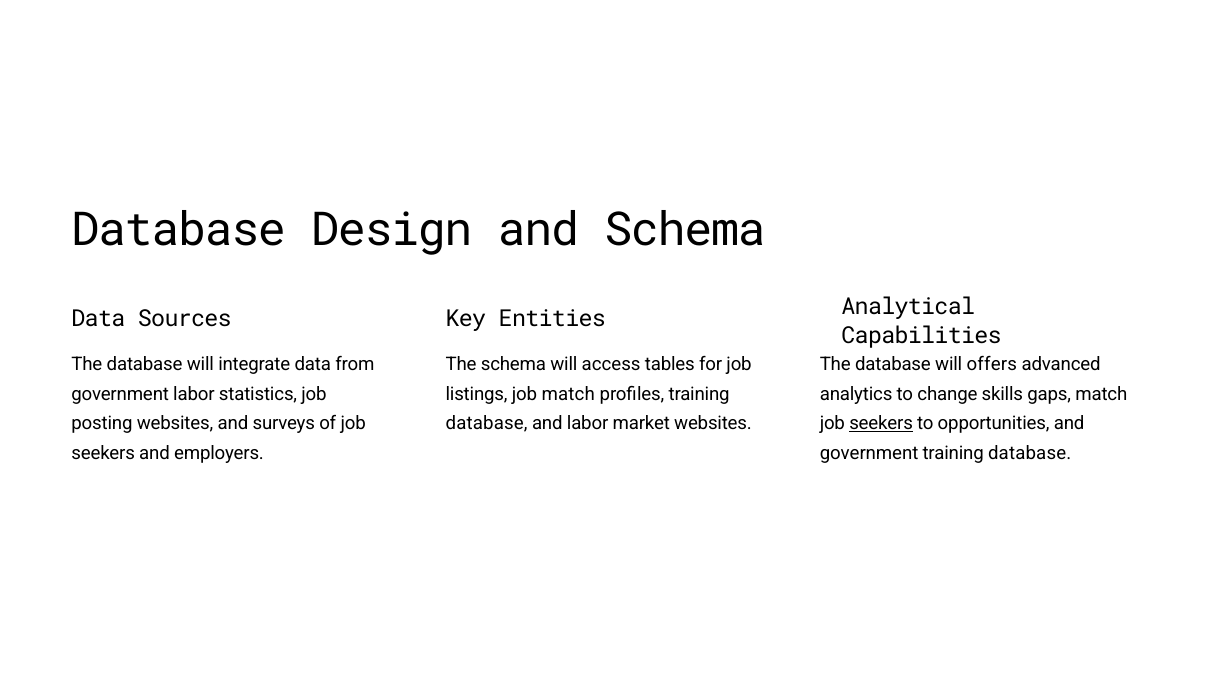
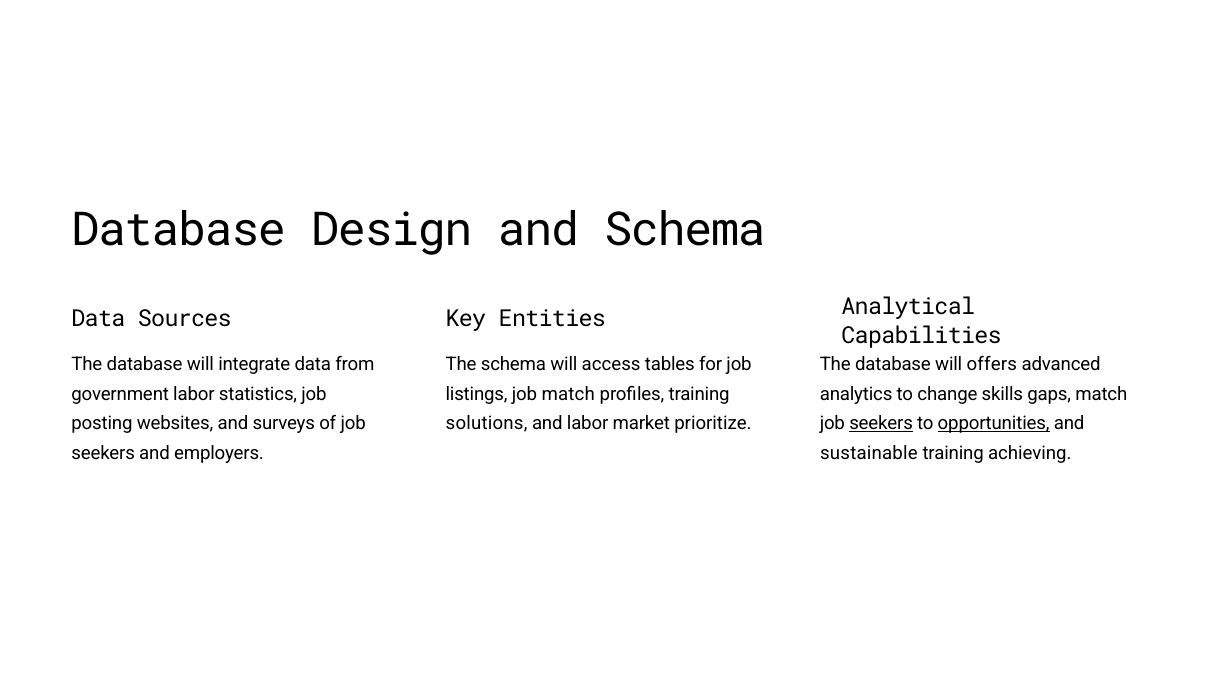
database at (487, 424): database -> solutions
market websites: websites -> prioritize
opportunities underline: none -> present
government at (869, 454): government -> sustainable
database at (1030, 454): database -> achieving
